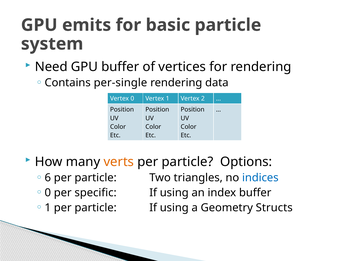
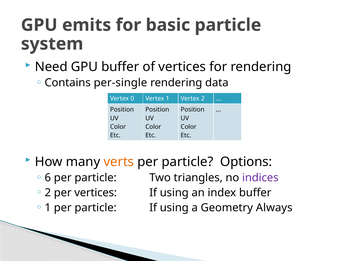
indices colour: blue -> purple
0 at (48, 193): 0 -> 2
per specific: specific -> vertices
Structs: Structs -> Always
